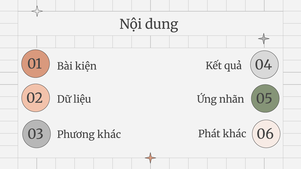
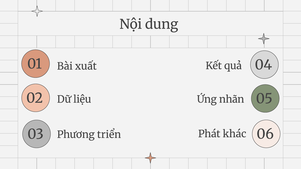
kiện: kiện -> xuất
Phương khác: khác -> triển
